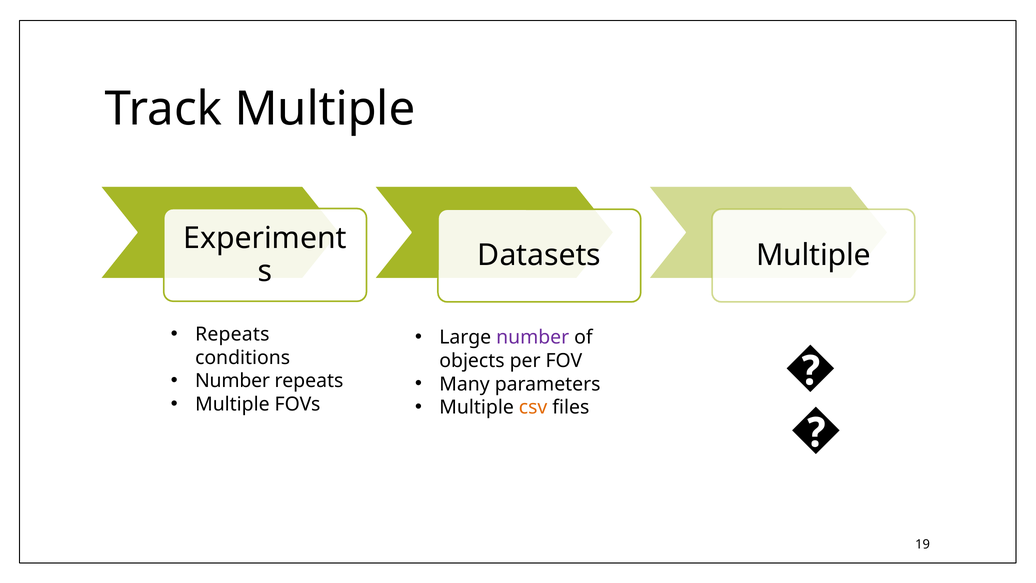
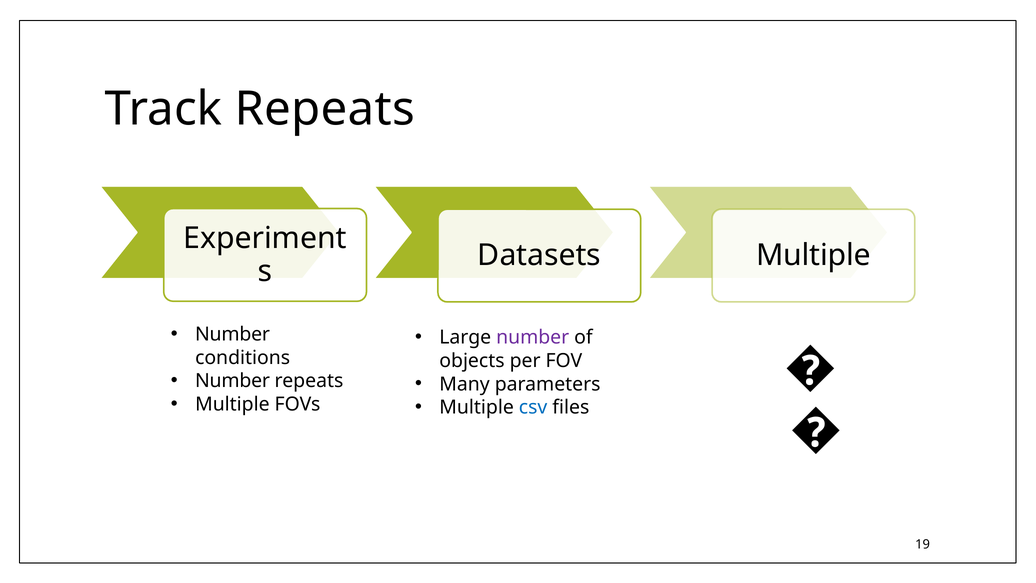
Track Multiple: Multiple -> Repeats
Repeats at (232, 334): Repeats -> Number
csv colour: orange -> blue
